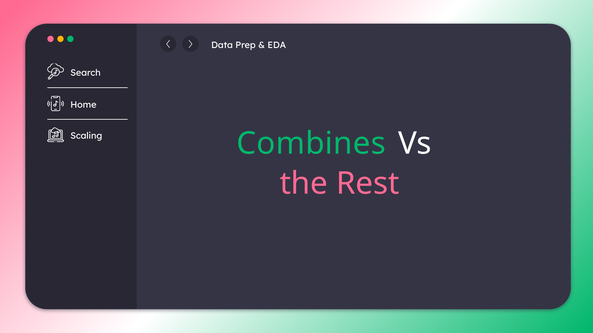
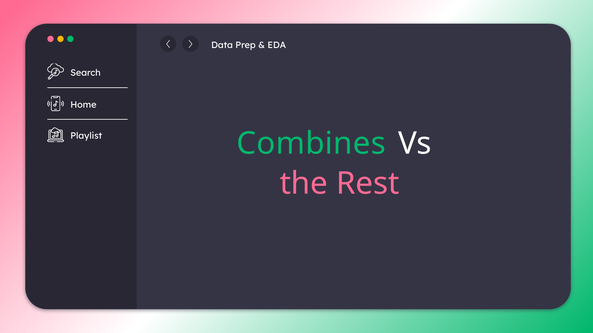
Scaling: Scaling -> Playlist
